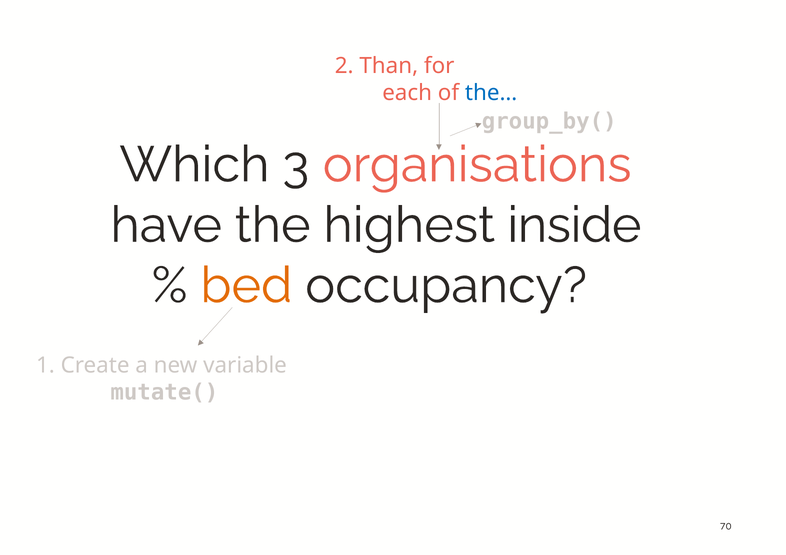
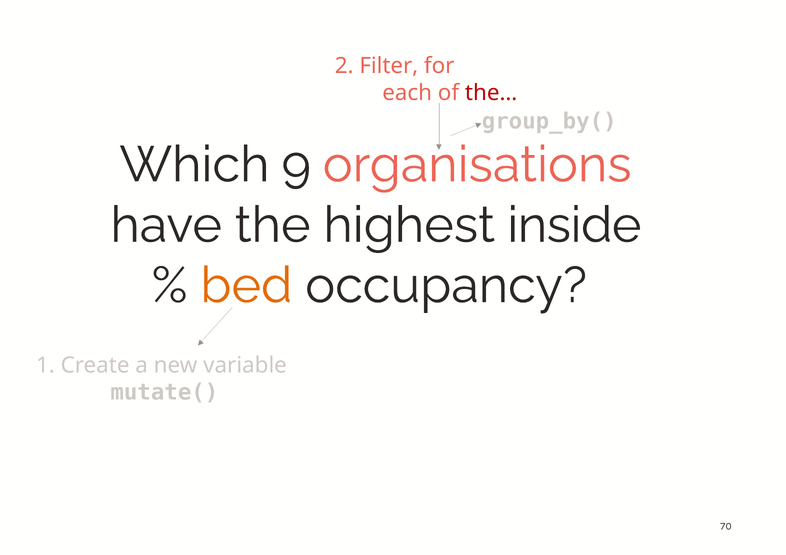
Than: Than -> Filter
the… colour: blue -> red
3: 3 -> 9
